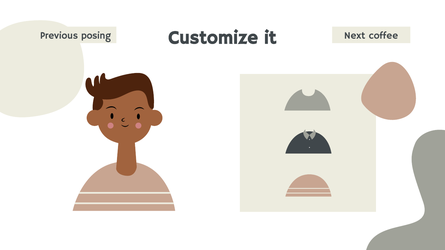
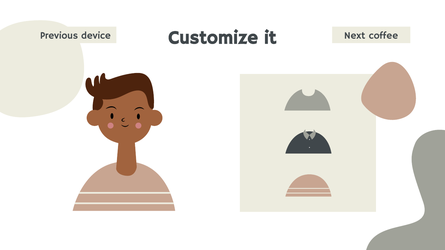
posing: posing -> device
